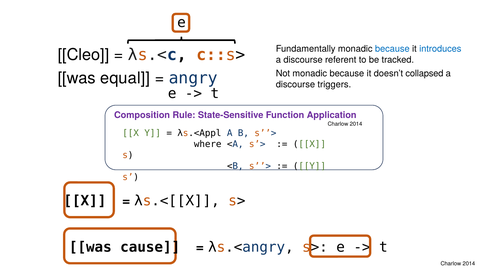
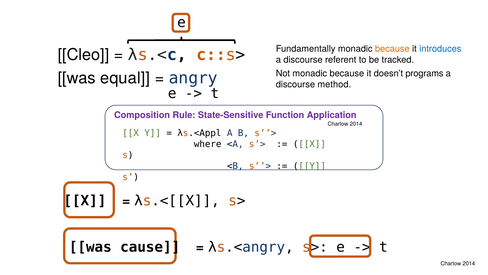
because at (392, 49) colour: blue -> orange
collapsed: collapsed -> programs
triggers: triggers -> method
